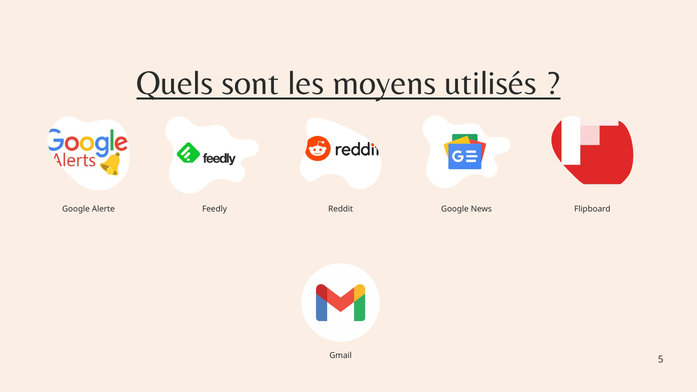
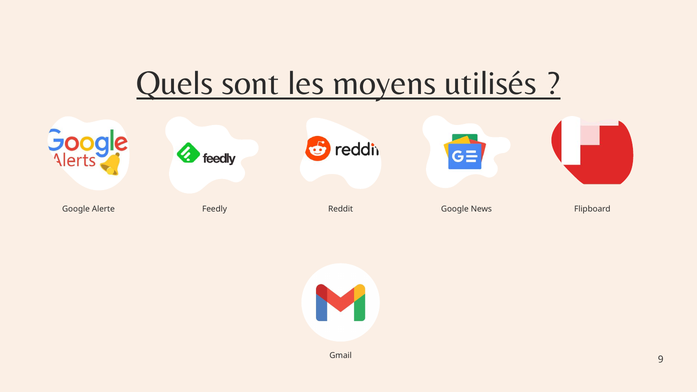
5: 5 -> 9
